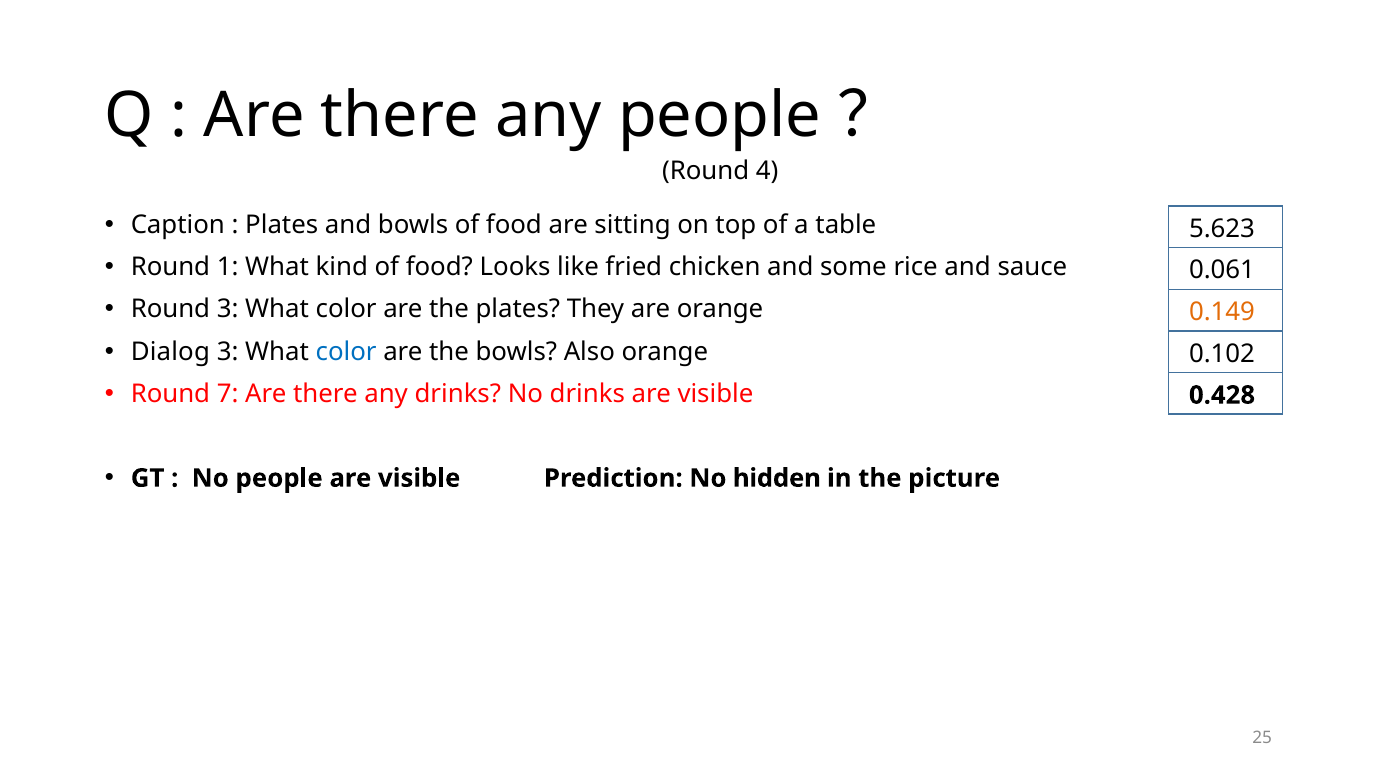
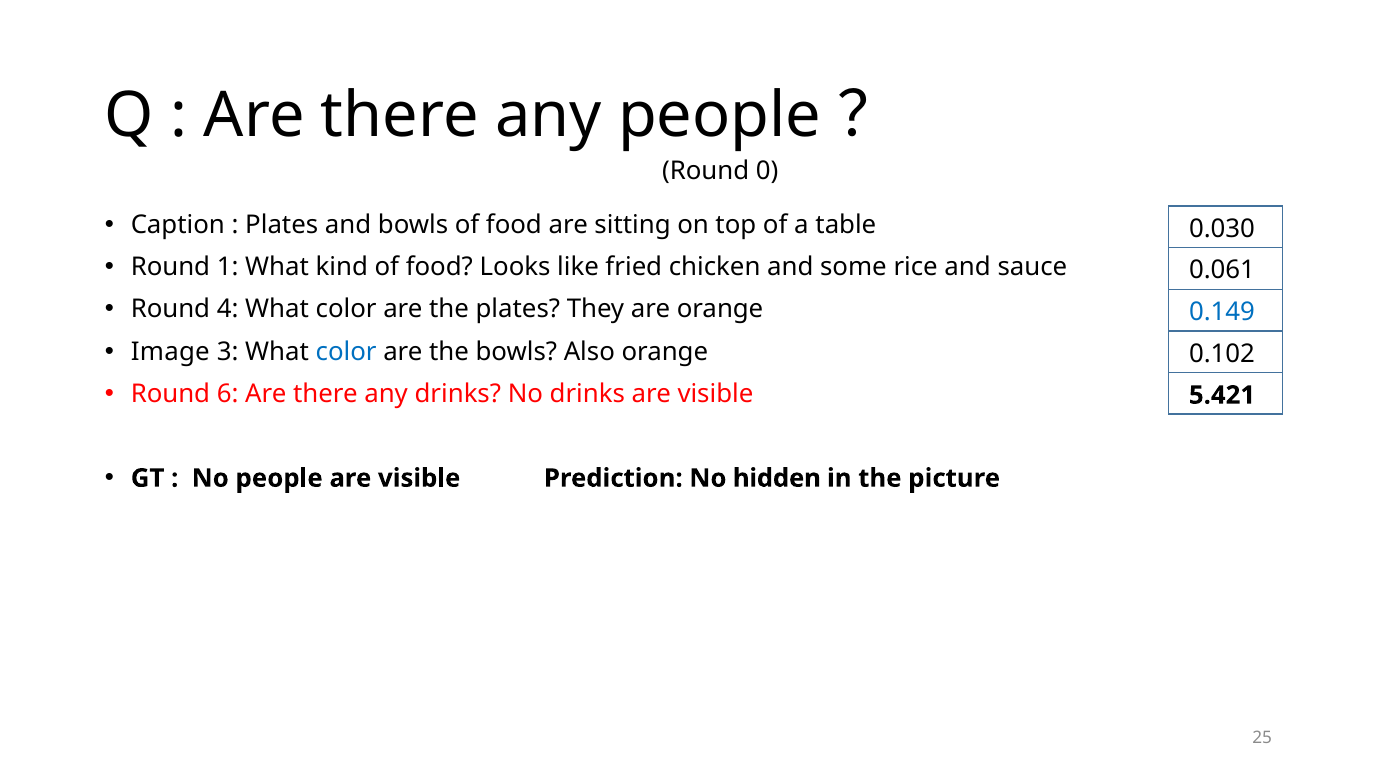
4: 4 -> 0
5.623: 5.623 -> 0.030
Round 3: 3 -> 4
0.149 colour: orange -> blue
Dialog: Dialog -> Image
7: 7 -> 6
0.428: 0.428 -> 5.421
